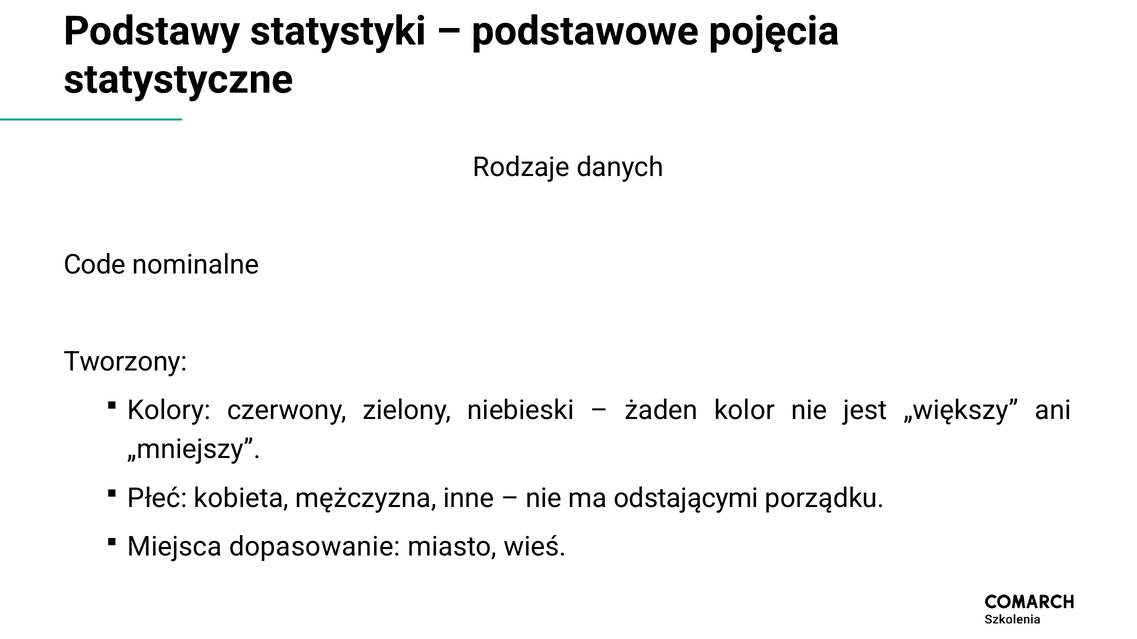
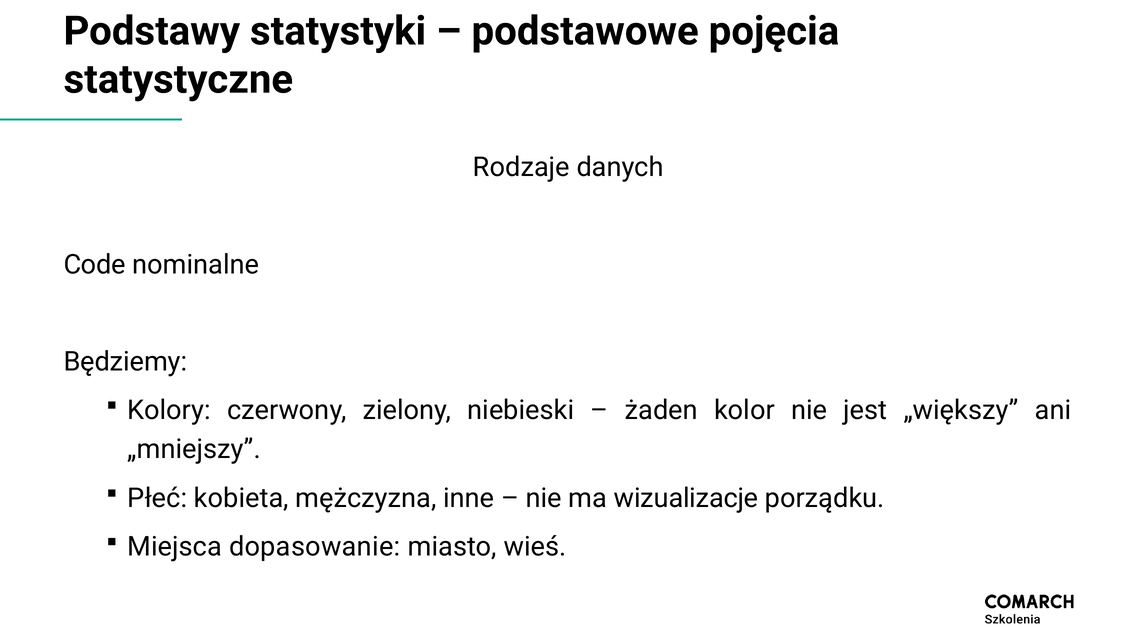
Tworzony: Tworzony -> Będziemy
odstającymi: odstającymi -> wizualizacje
